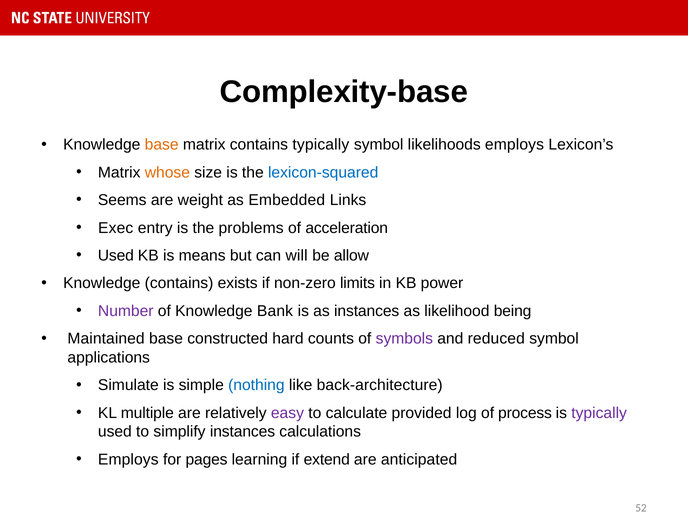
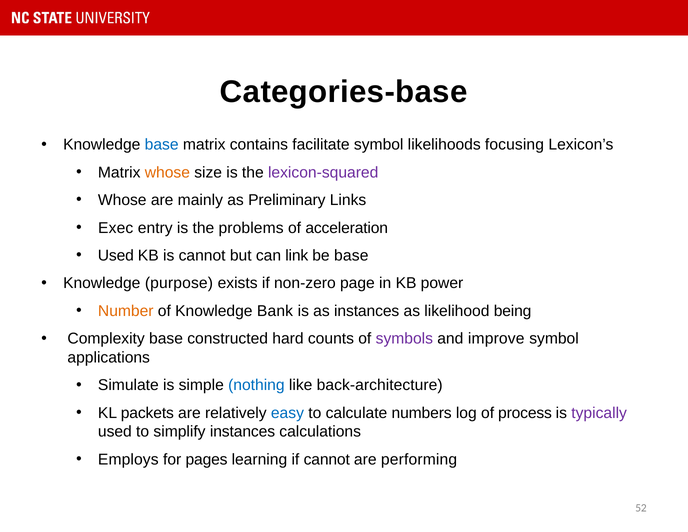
Complexity-base: Complexity-base -> Categories-base
base at (162, 145) colour: orange -> blue
contains typically: typically -> facilitate
likelihoods employs: employs -> focusing
lexicon-squared colour: blue -> purple
Seems at (122, 200): Seems -> Whose
weight: weight -> mainly
Embedded: Embedded -> Preliminary
is means: means -> cannot
will: will -> link
be allow: allow -> base
Knowledge contains: contains -> purpose
limits: limits -> page
Number colour: purple -> orange
Maintained: Maintained -> Complexity
reduced: reduced -> improve
multiple: multiple -> packets
easy colour: purple -> blue
provided: provided -> numbers
if extend: extend -> cannot
anticipated: anticipated -> performing
